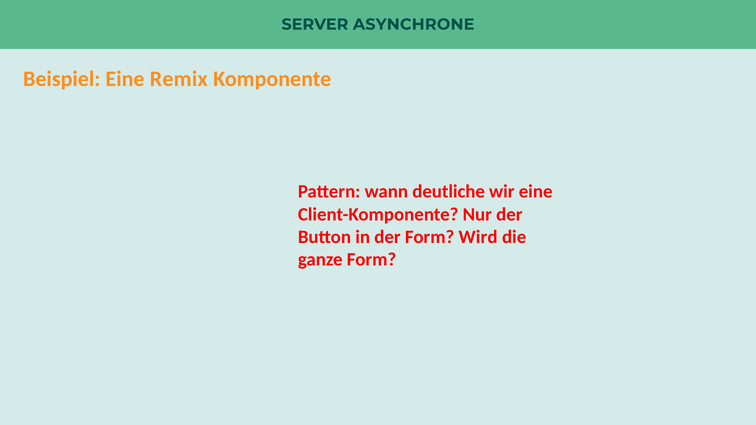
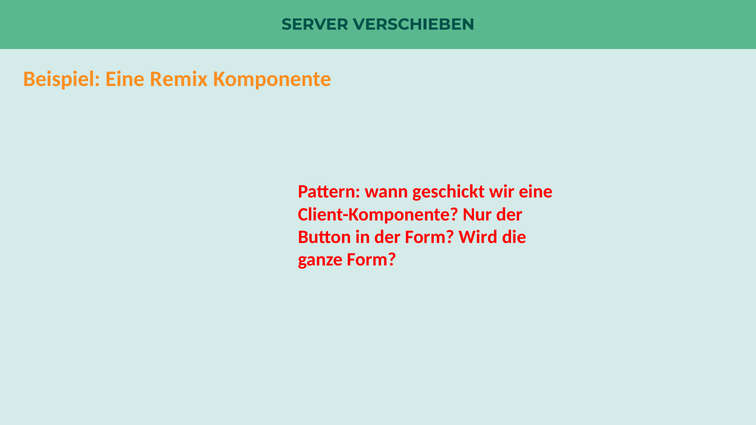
ASYNCHRONE: ASYNCHRONE -> VERSCHIEBEN
deutliche: deutliche -> geschickt
